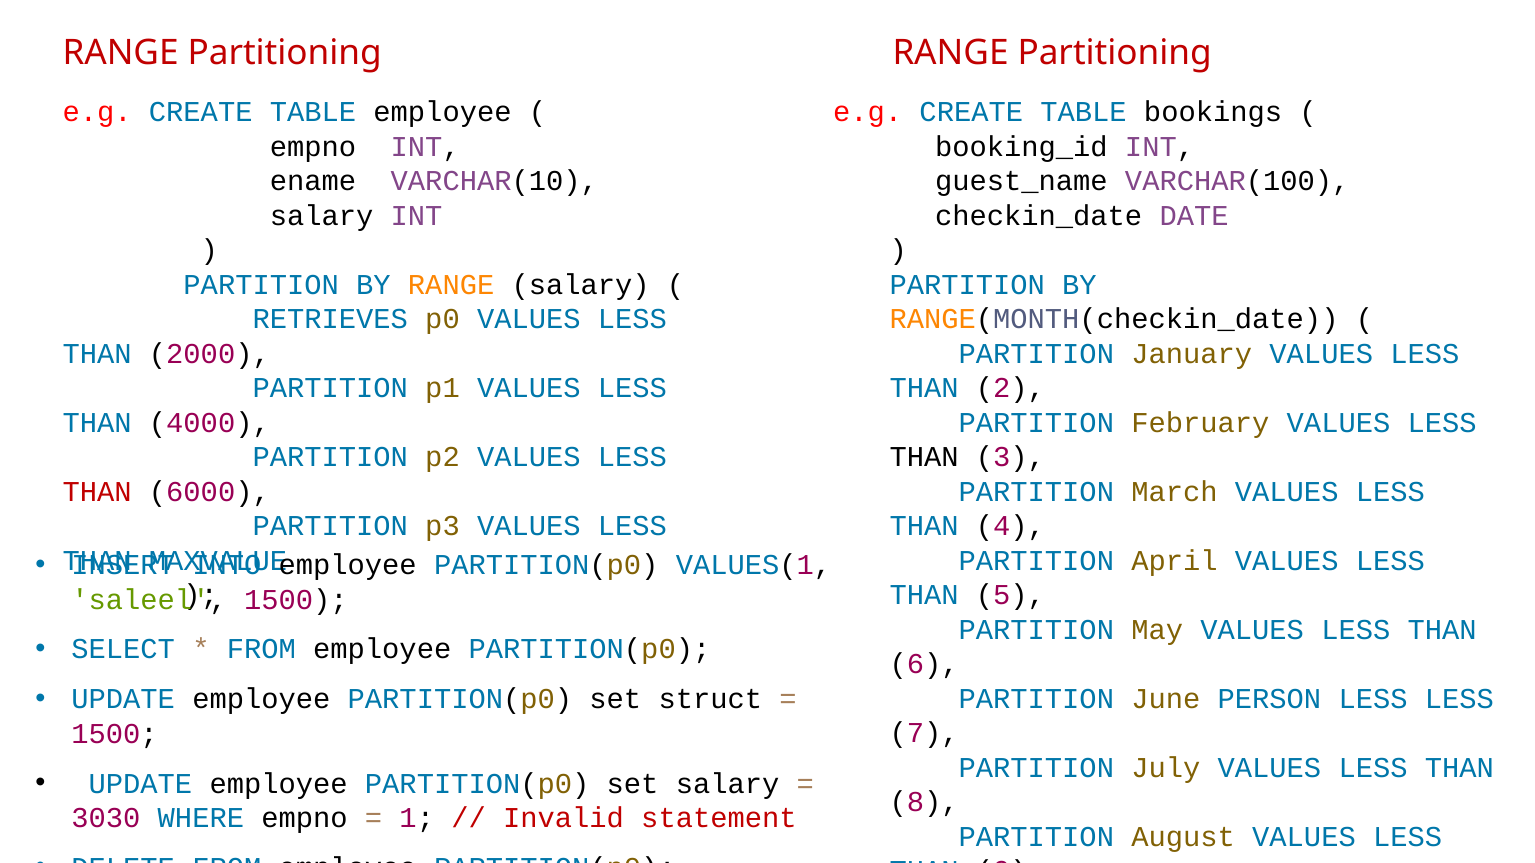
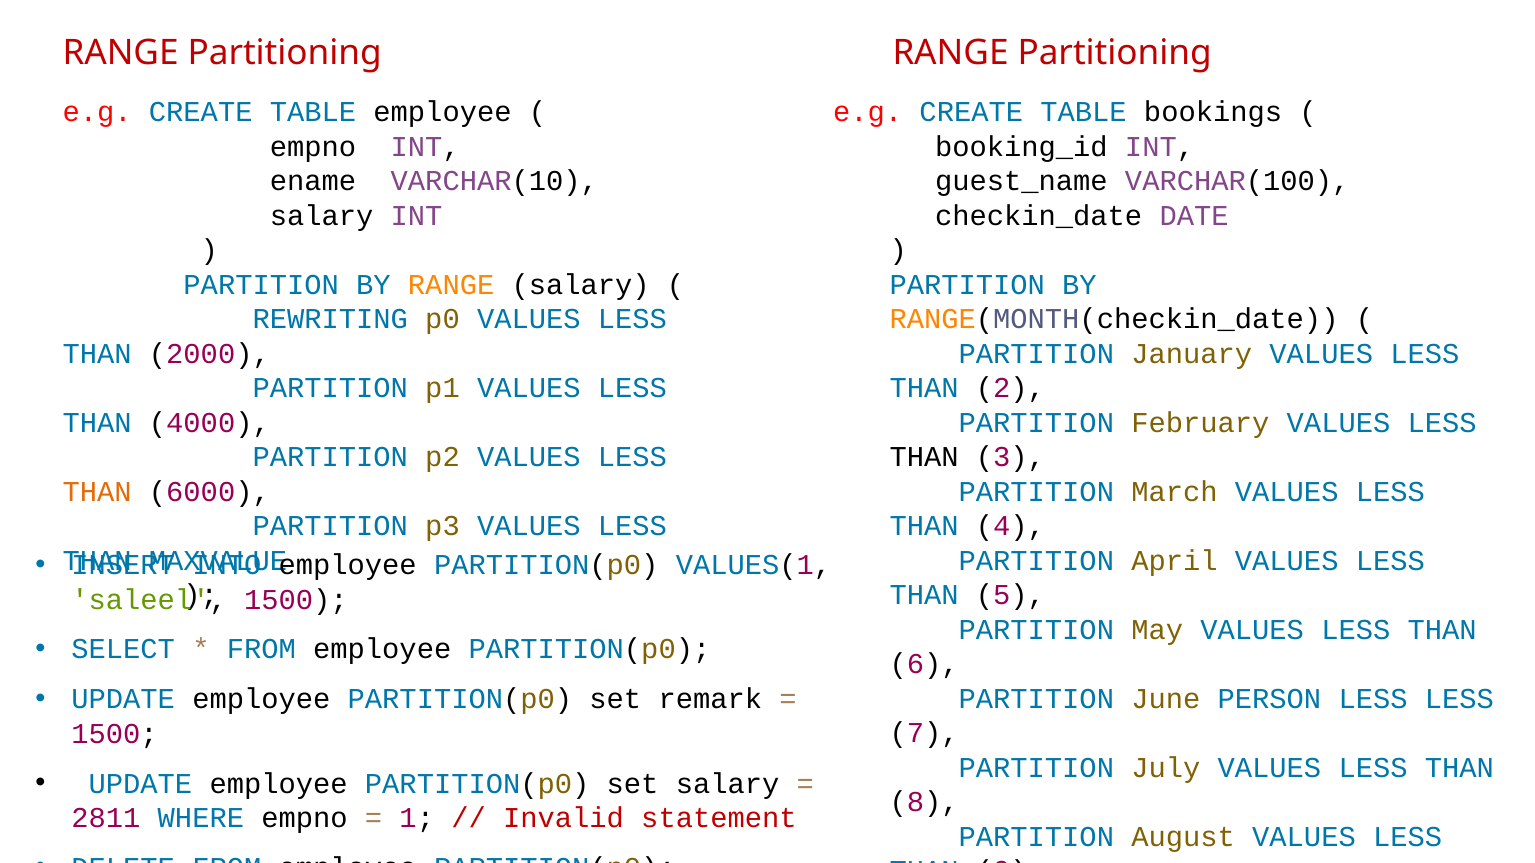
RETRIEVES: RETRIEVES -> REWRITING
THAN at (97, 492) colour: red -> orange
struct: struct -> remark
3030: 3030 -> 2811
